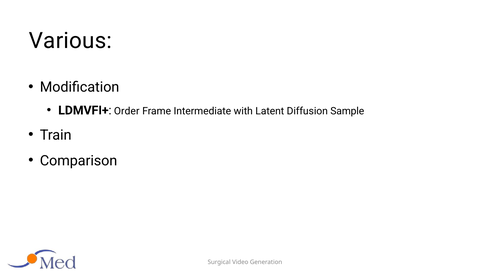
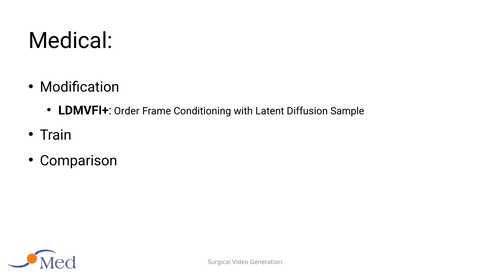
Various: Various -> Medical
Intermediate: Intermediate -> Conditioning
